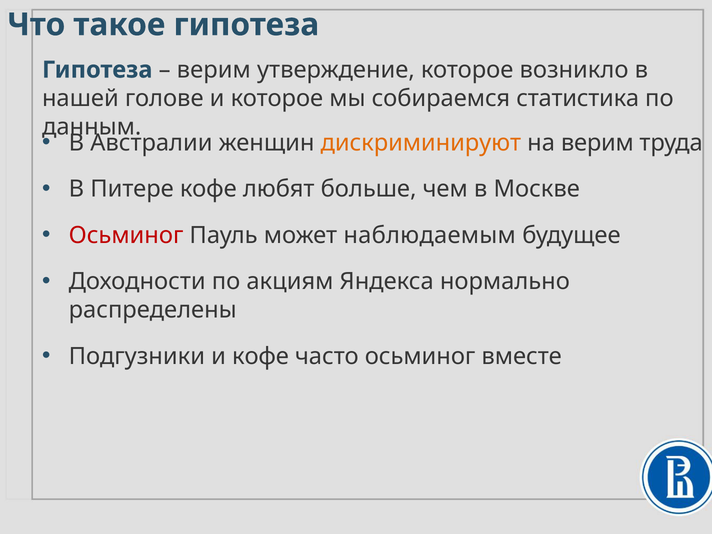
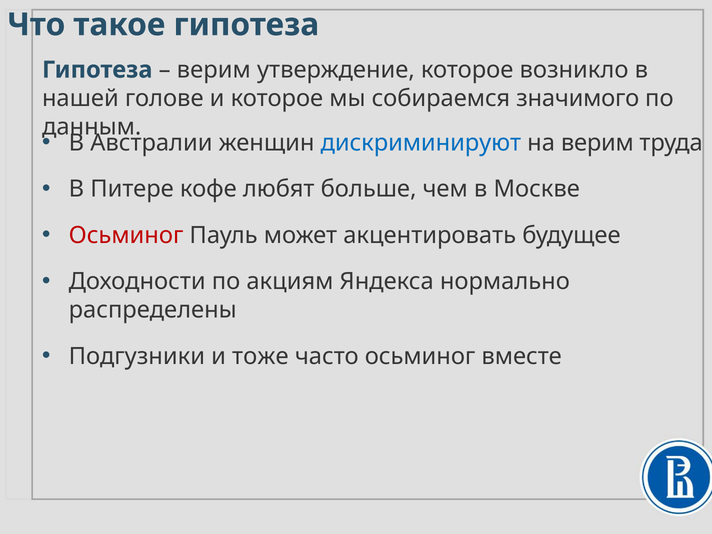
статистика: статистика -> значимого
дискриминируют colour: orange -> blue
наблюдаемым: наблюдаемым -> акцентировать
и кофе: кофе -> тоже
